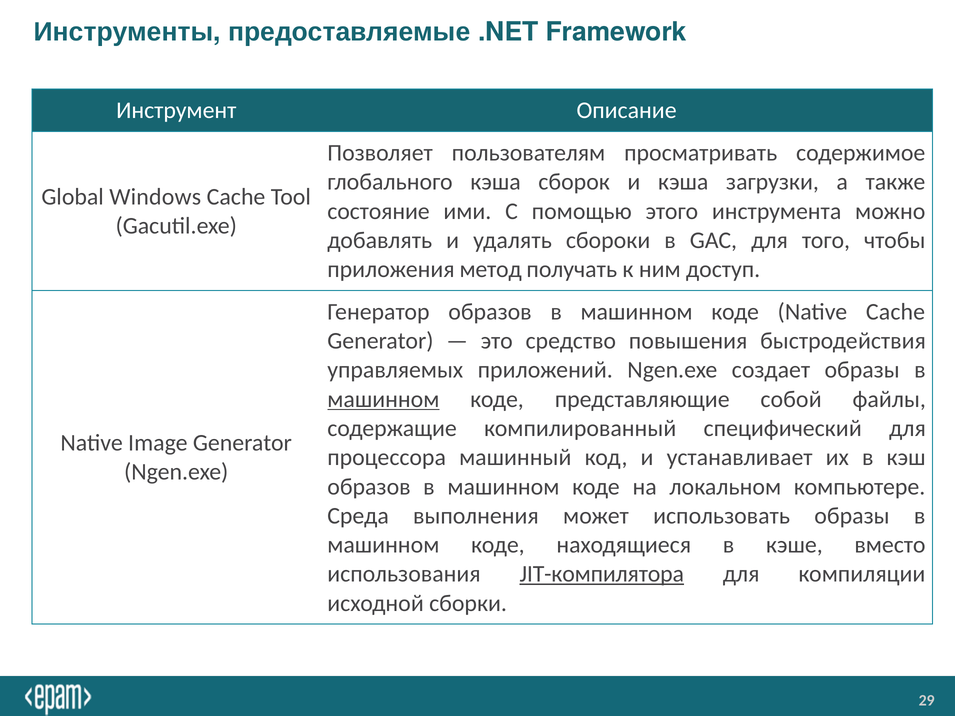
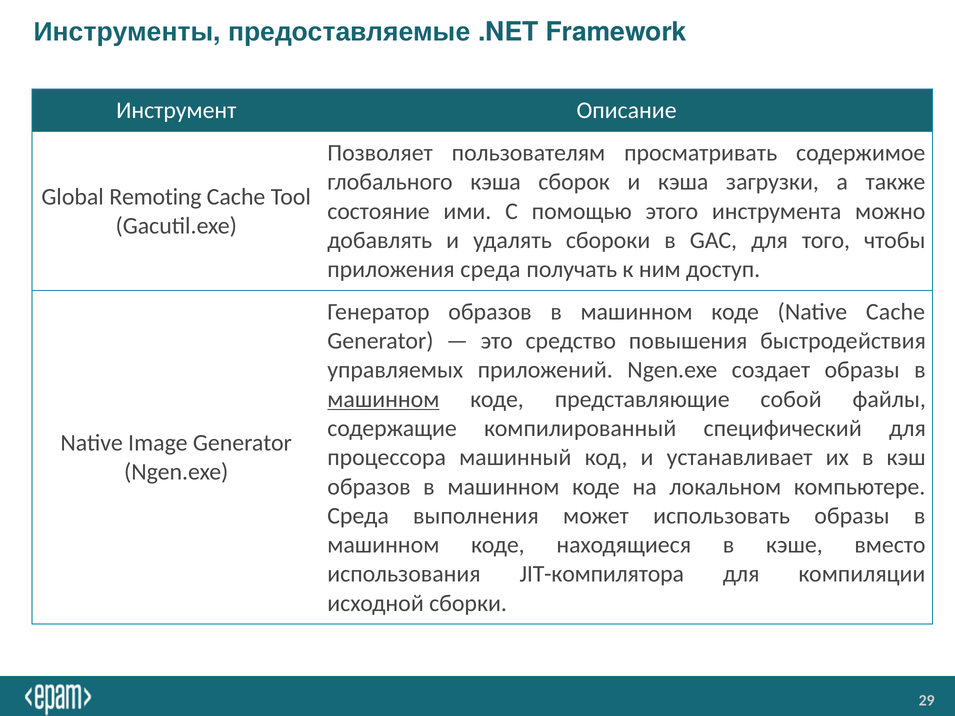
Windows: Windows -> Remoting
приложения метод: метод -> среда
JIT-компилятора underline: present -> none
